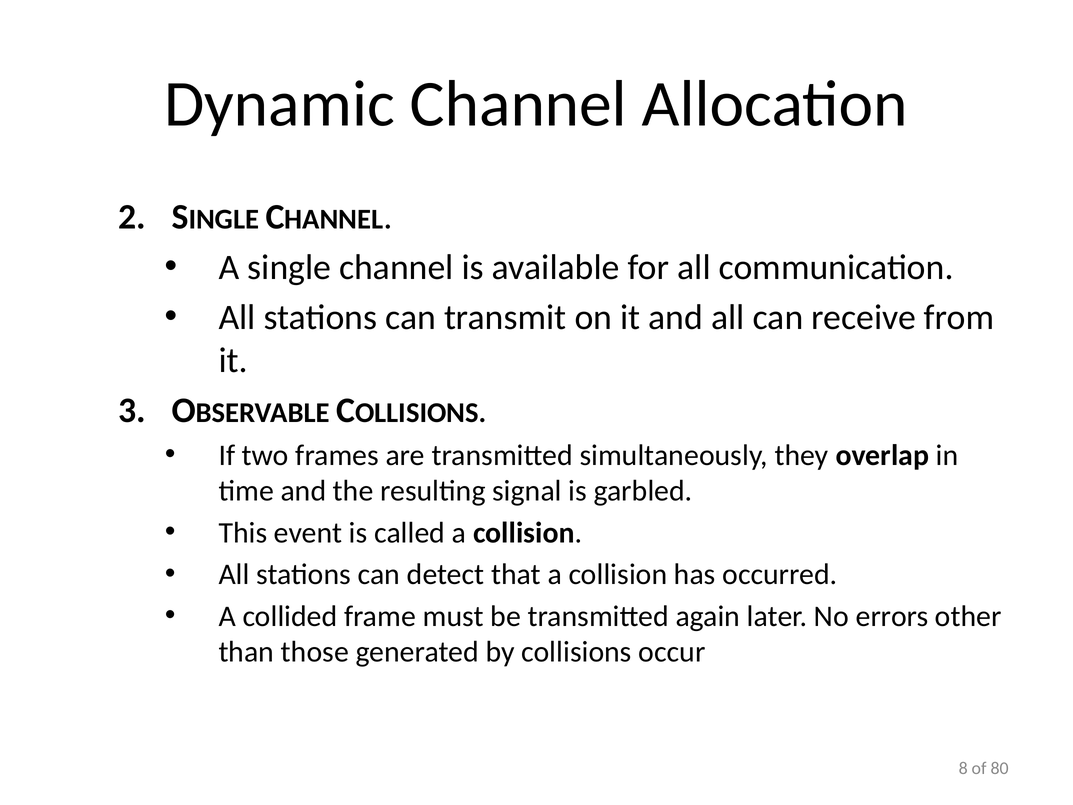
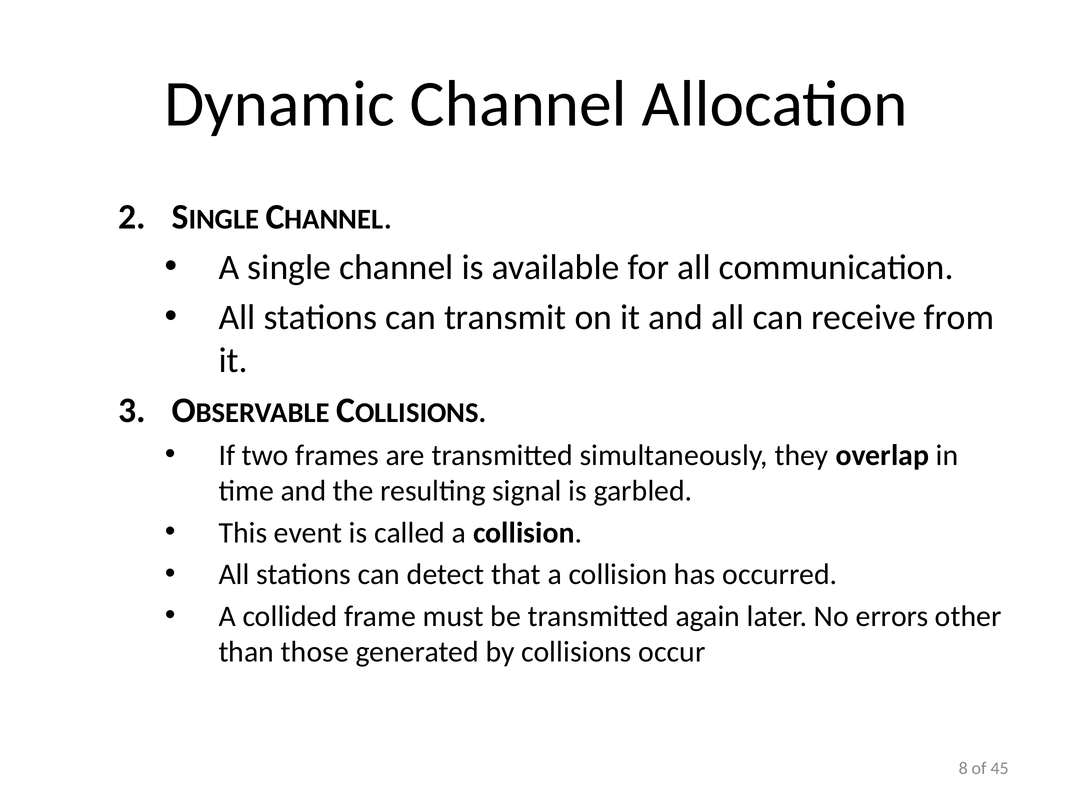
80: 80 -> 45
